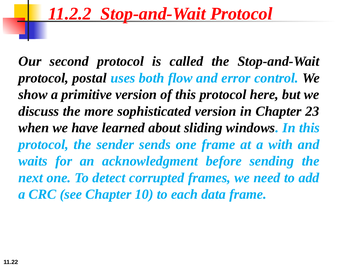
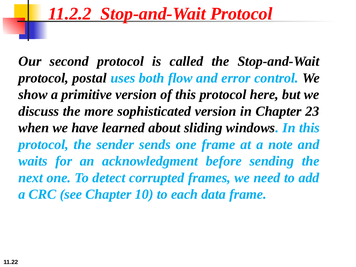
with: with -> note
